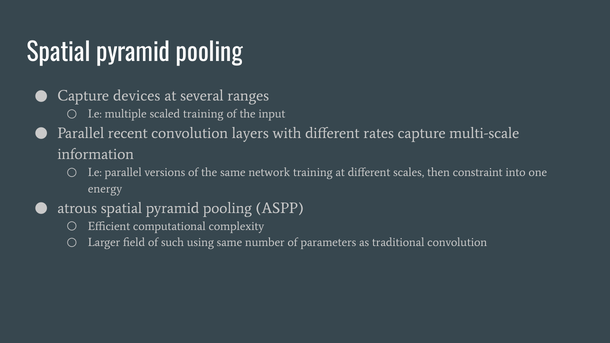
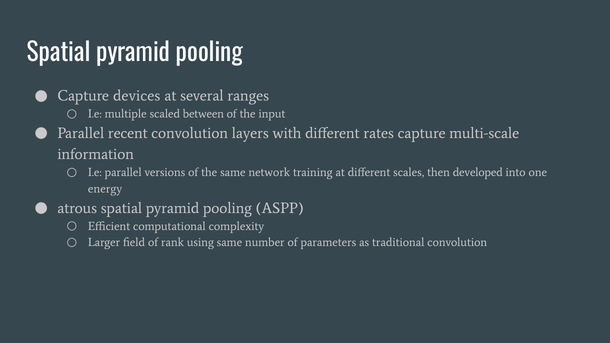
scaled training: training -> between
constraint: constraint -> developed
such: such -> rank
